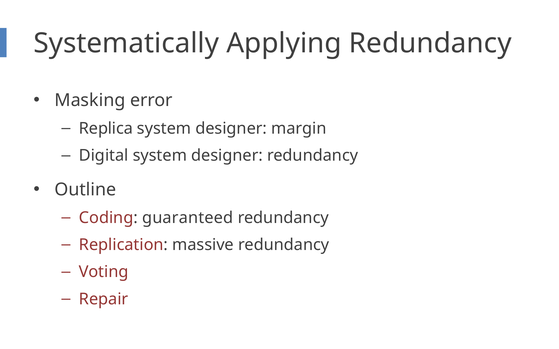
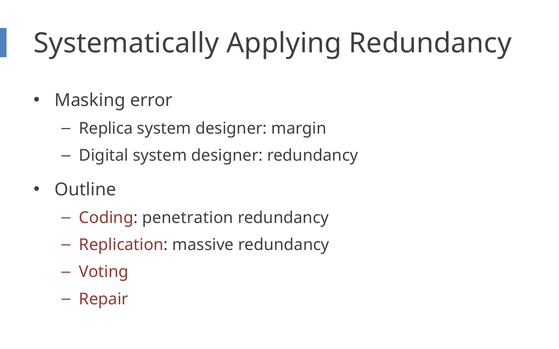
guaranteed: guaranteed -> penetration
